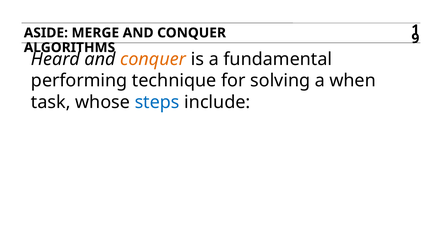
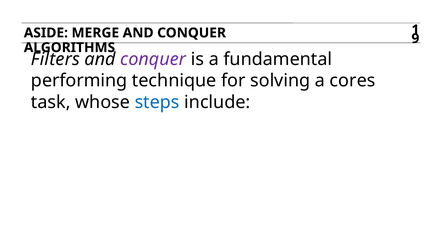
Heard: Heard -> Filters
conquer at (153, 59) colour: orange -> purple
when: when -> cores
